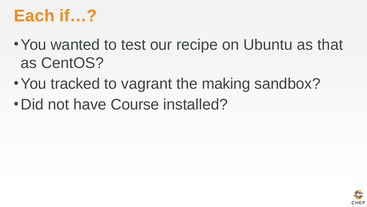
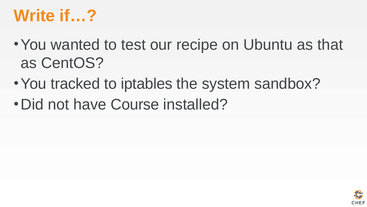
Each: Each -> Write
vagrant: vagrant -> iptables
making: making -> system
